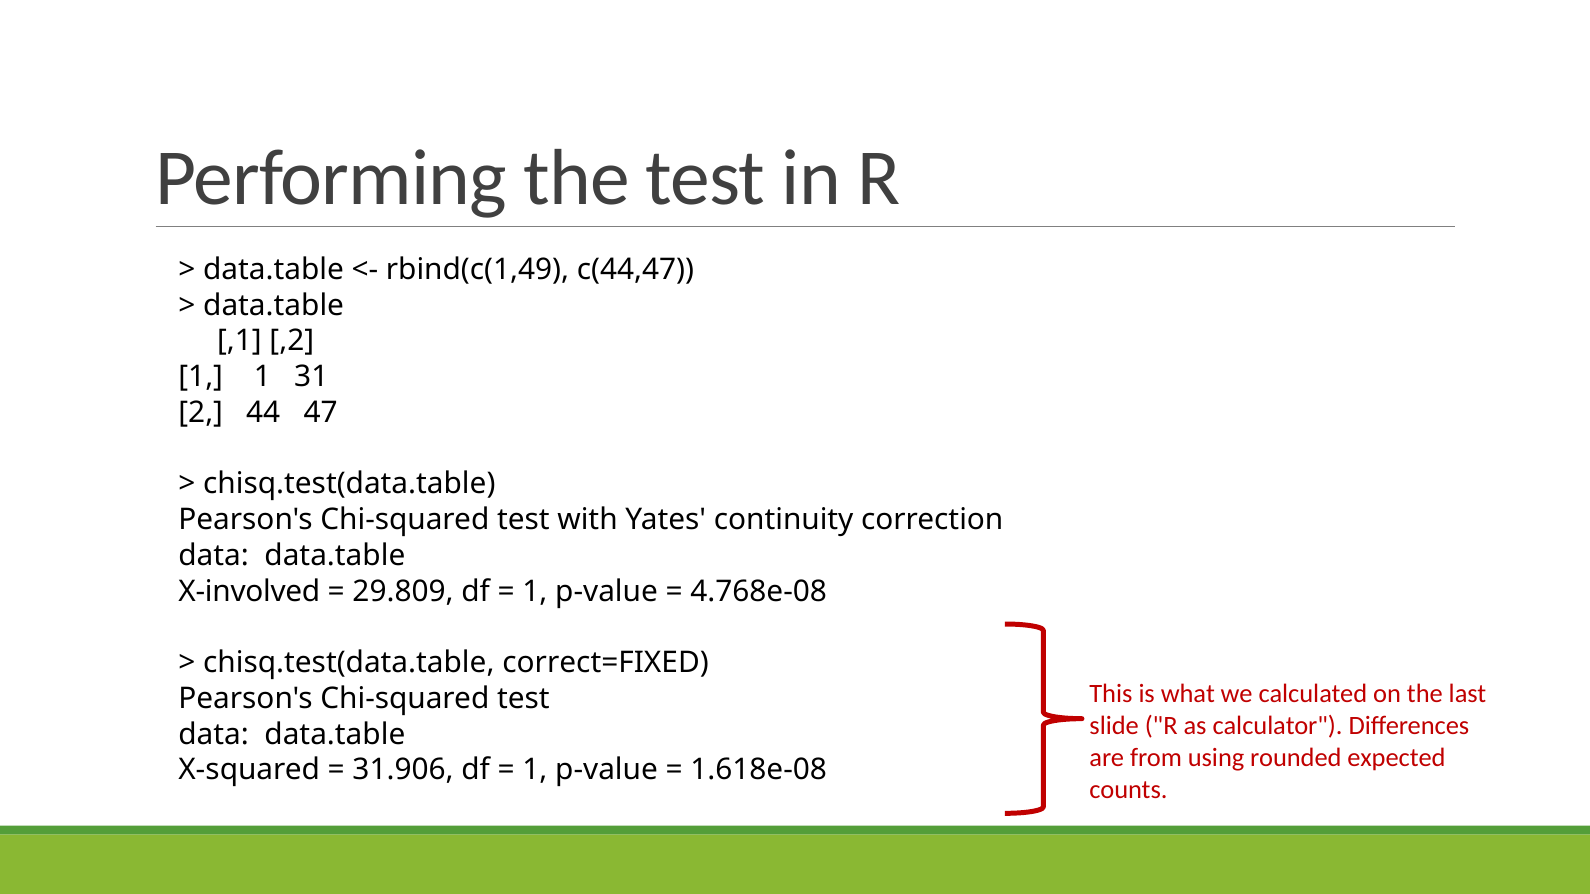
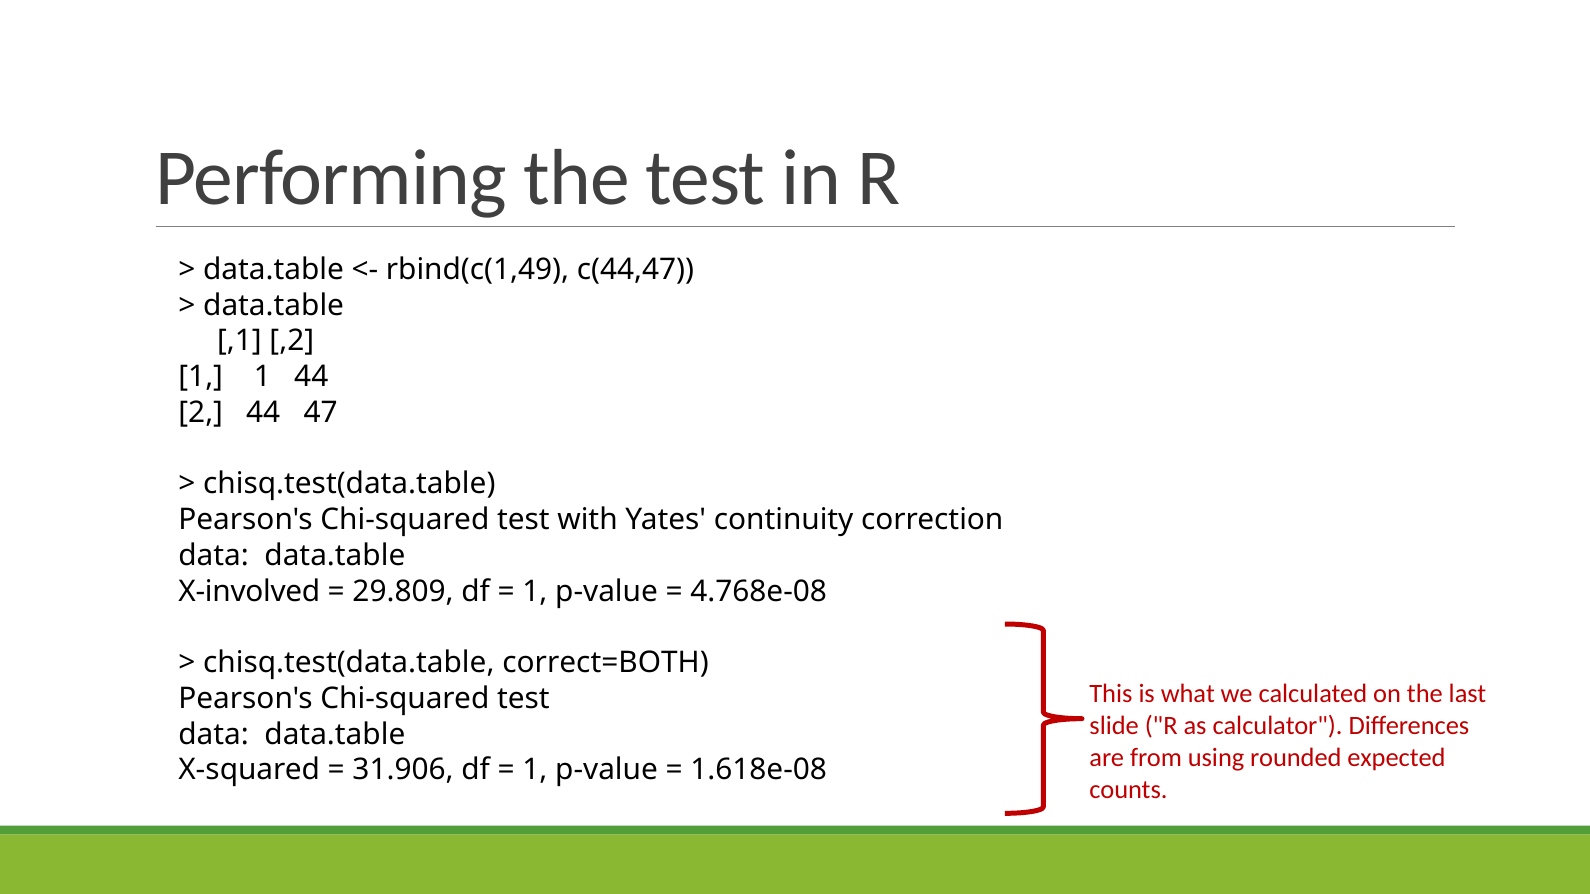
1 31: 31 -> 44
correct=FIXED: correct=FIXED -> correct=BOTH
